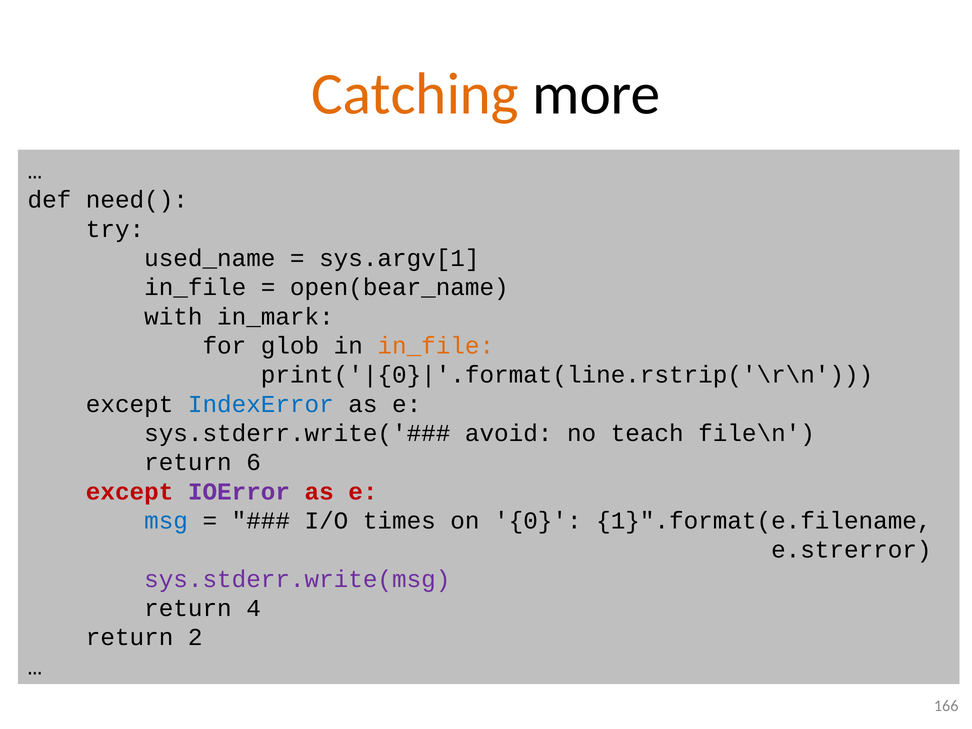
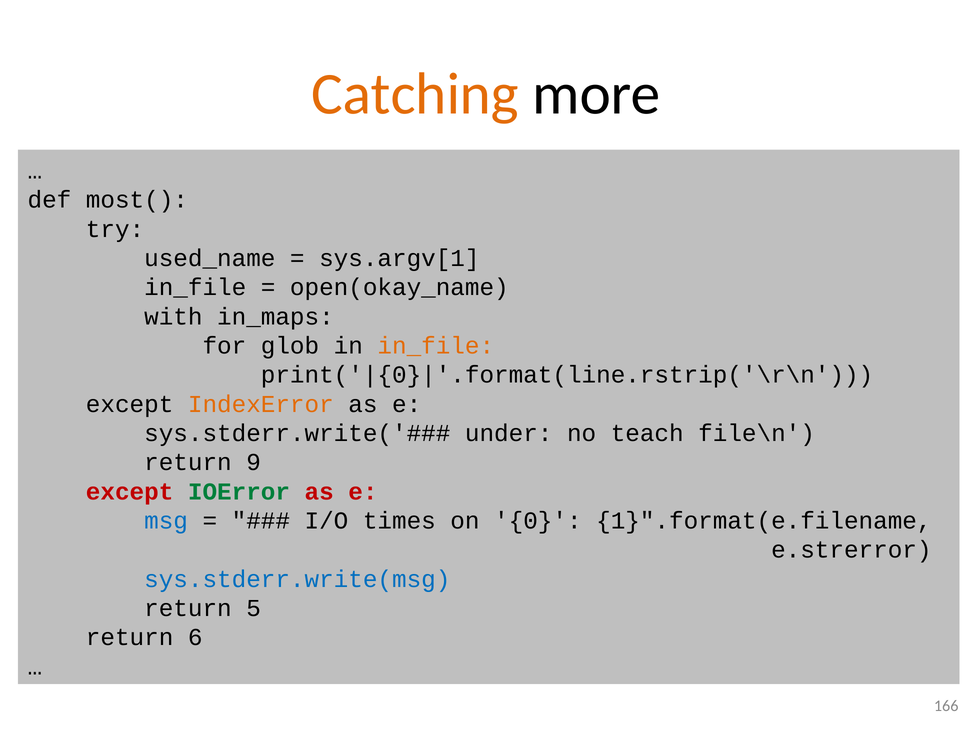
need(: need( -> most(
open(bear_name: open(bear_name -> open(okay_name
in_mark: in_mark -> in_maps
IndexError colour: blue -> orange
avoid: avoid -> under
6: 6 -> 9
IOError colour: purple -> green
sys.stderr.write(msg colour: purple -> blue
4: 4 -> 5
2: 2 -> 6
